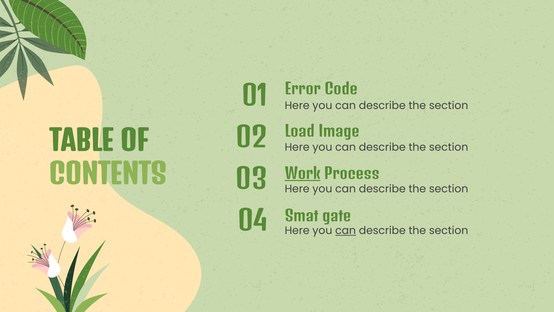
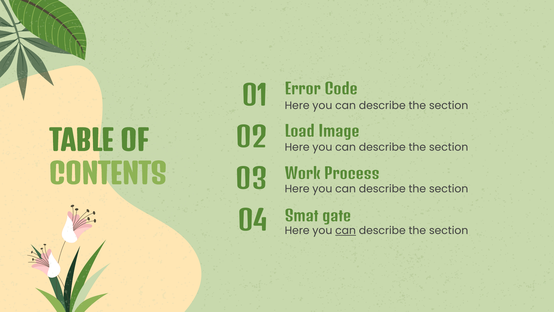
Work underline: present -> none
